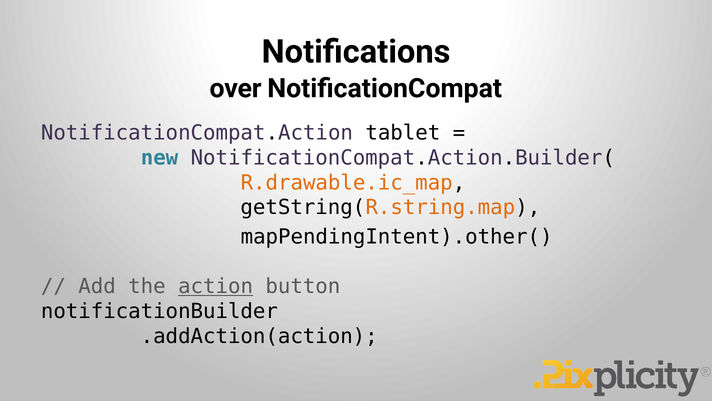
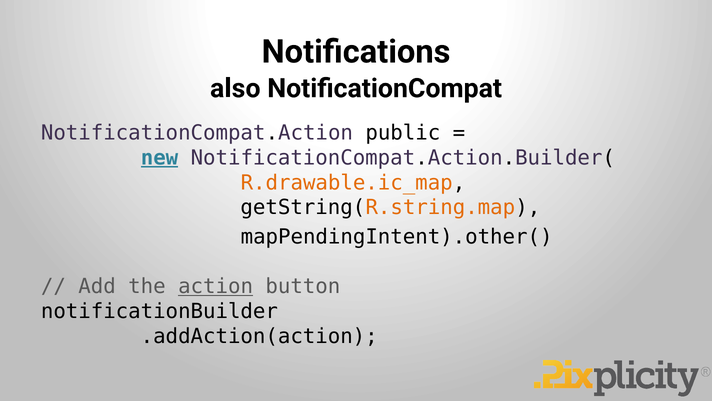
over: over -> also
tablet: tablet -> public
new underline: none -> present
